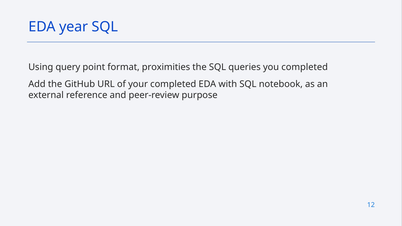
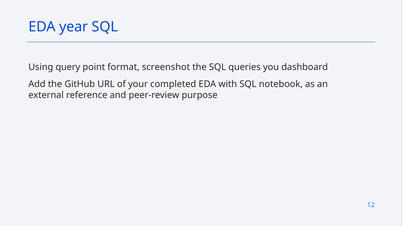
proximities: proximities -> screenshot
you completed: completed -> dashboard
